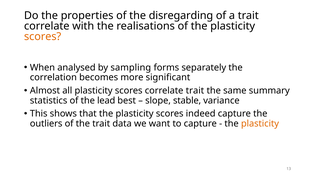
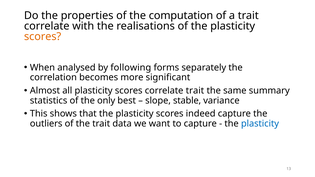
disregarding: disregarding -> computation
sampling: sampling -> following
lead: lead -> only
plasticity at (260, 124) colour: orange -> blue
